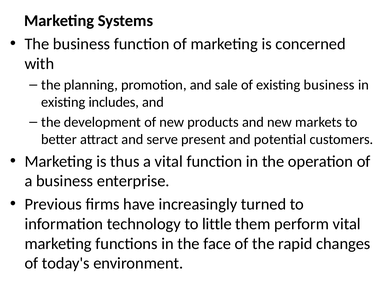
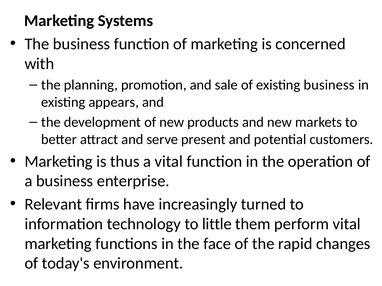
includes: includes -> appears
Previous: Previous -> Relevant
